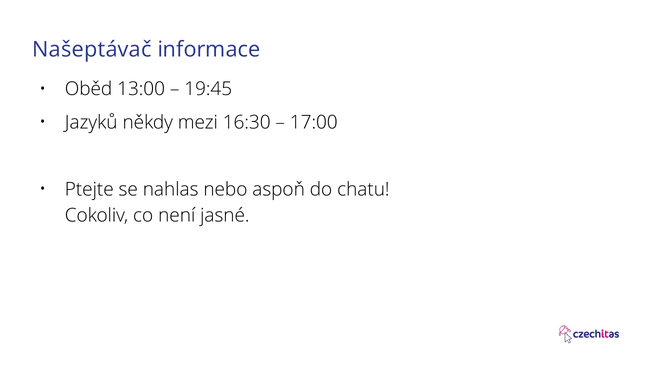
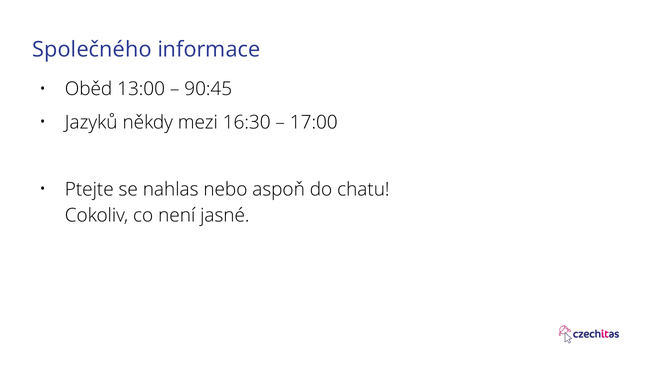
Našeptávač: Našeptávač -> Společného
19:45: 19:45 -> 90:45
